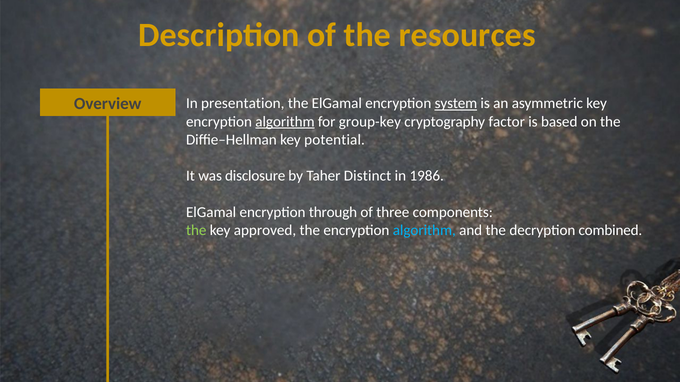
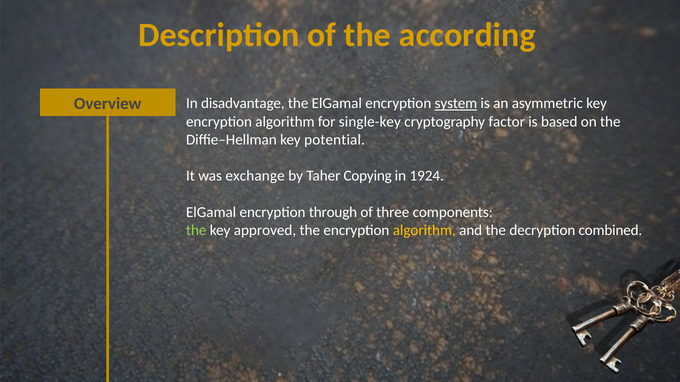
resources: resources -> according
presentation: presentation -> disadvantage
algorithm at (285, 122) underline: present -> none
group-key: group-key -> single-key
disclosure: disclosure -> exchange
Distinct: Distinct -> Copying
1986: 1986 -> 1924
algorithm at (424, 230) colour: light blue -> yellow
